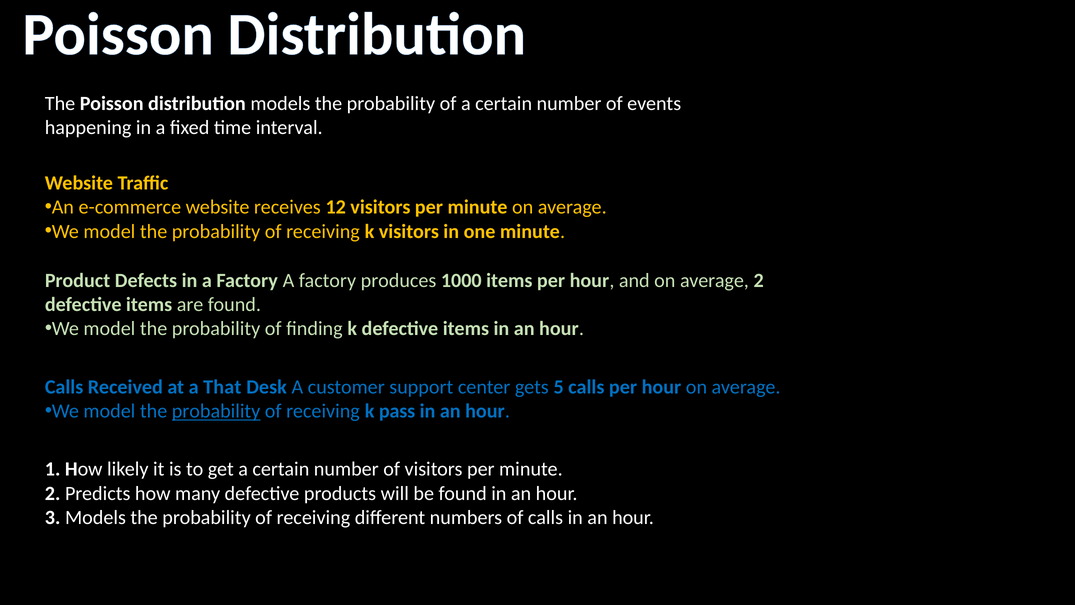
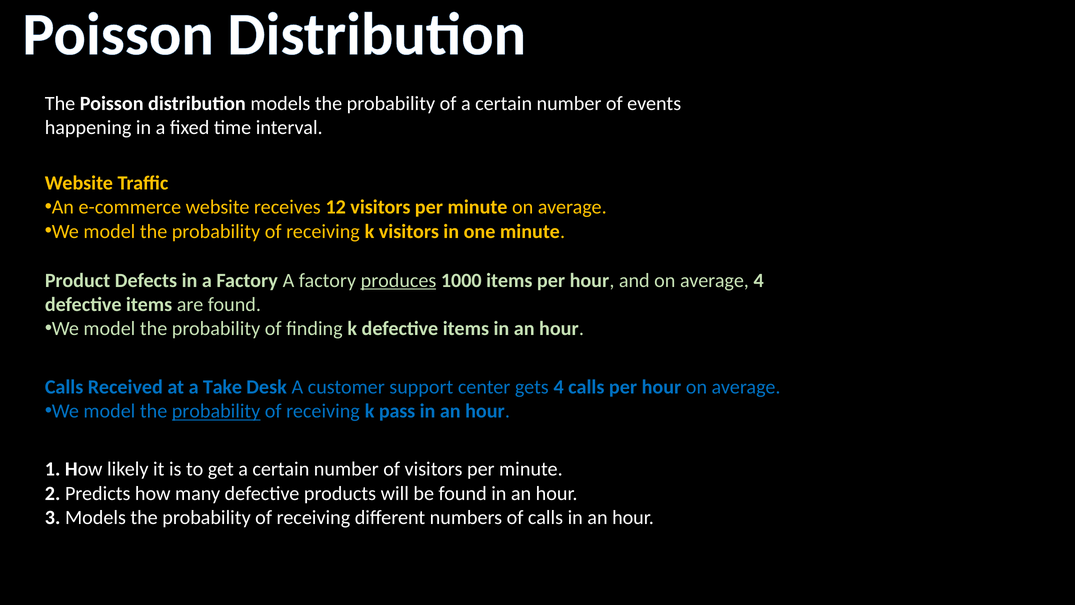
produces underline: none -> present
average 2: 2 -> 4
That: That -> Take
gets 5: 5 -> 4
